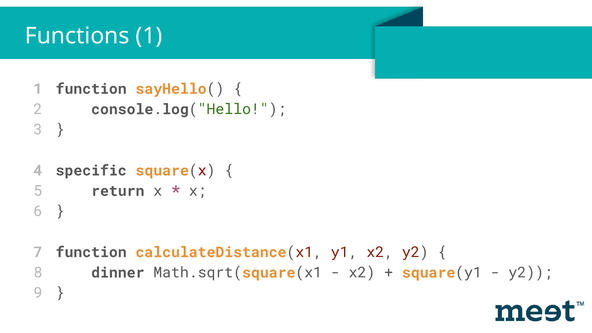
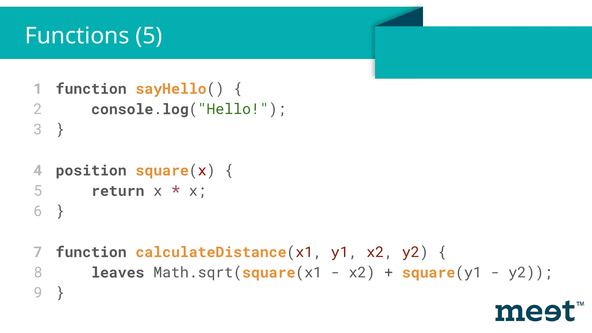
Functions 1: 1 -> 5
specific: specific -> position
dinner: dinner -> leaves
